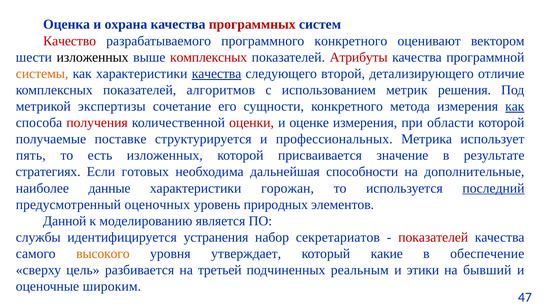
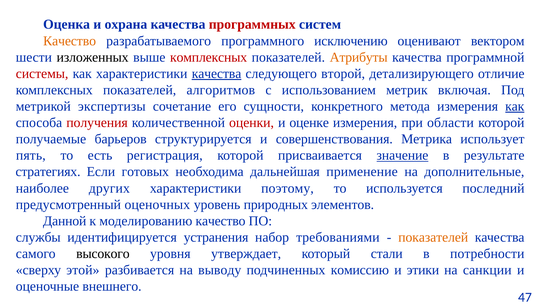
Качество at (70, 41) colour: red -> orange
программного конкретного: конкретного -> исключению
Атрибуты colour: red -> orange
системы colour: orange -> red
решения: решения -> включая
поставке: поставке -> барьеров
профессиональных: профессиональных -> совершенствования
есть изложенных: изложенных -> регистрация
значение underline: none -> present
способности: способности -> применение
данные: данные -> других
горожан: горожан -> поэтому
последний underline: present -> none
моделированию является: является -> качество
секретариатов: секретариатов -> требованиями
показателей at (433, 237) colour: red -> orange
высокого colour: orange -> black
какие: какие -> стали
обеспечение: обеспечение -> потребности
цель: цель -> этой
третьей: третьей -> выводу
реальным: реальным -> комиссию
бывший: бывший -> санкции
широким: широким -> внешнего
